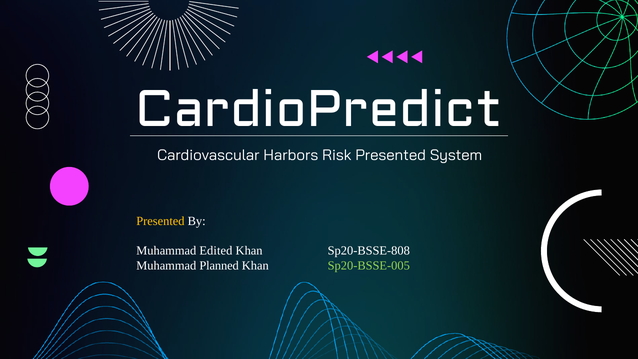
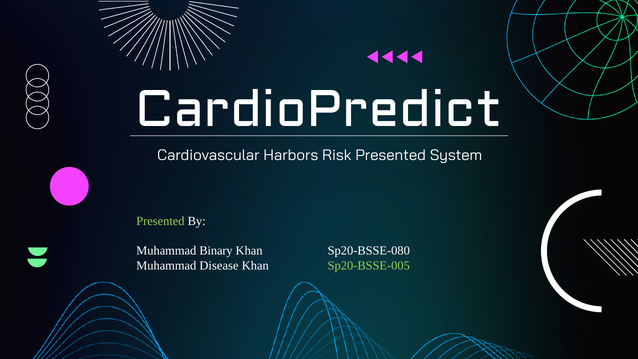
Presented at (160, 221) colour: yellow -> light green
Edited: Edited -> Binary
Sp20-BSSE-808: Sp20-BSSE-808 -> Sp20-BSSE-080
Planned: Planned -> Disease
